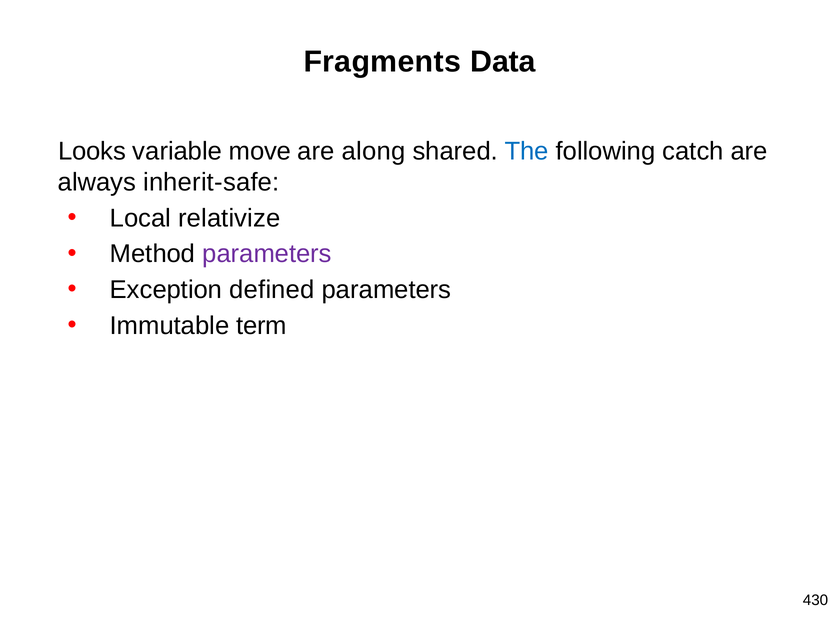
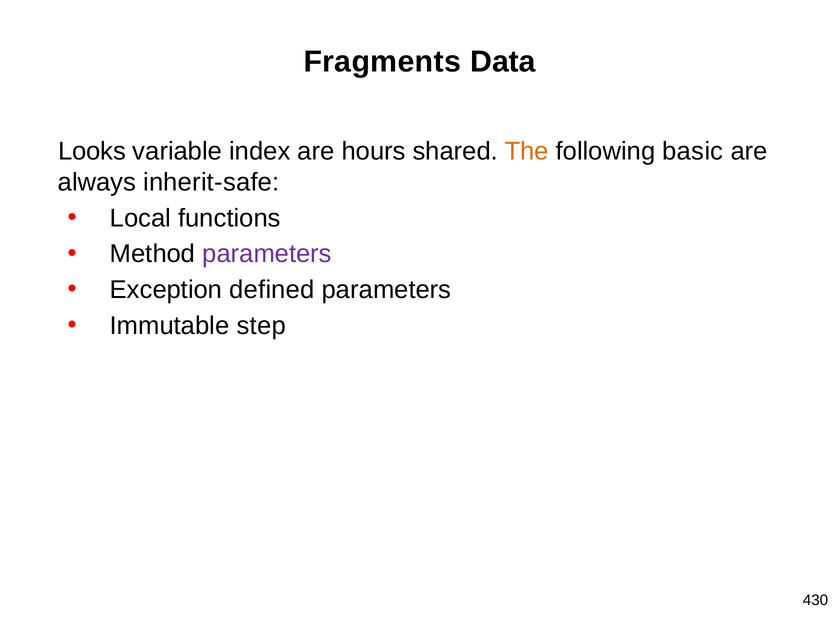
move: move -> index
along: along -> hours
The colour: blue -> orange
catch: catch -> basic
relativize: relativize -> functions
term: term -> step
